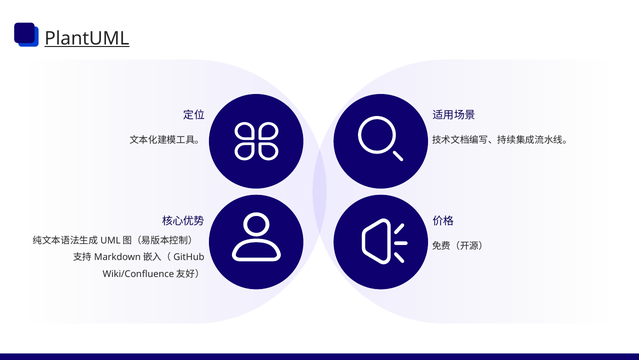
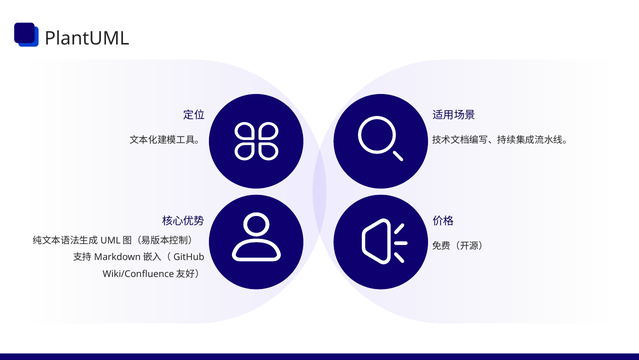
PlantUML underline: present -> none
